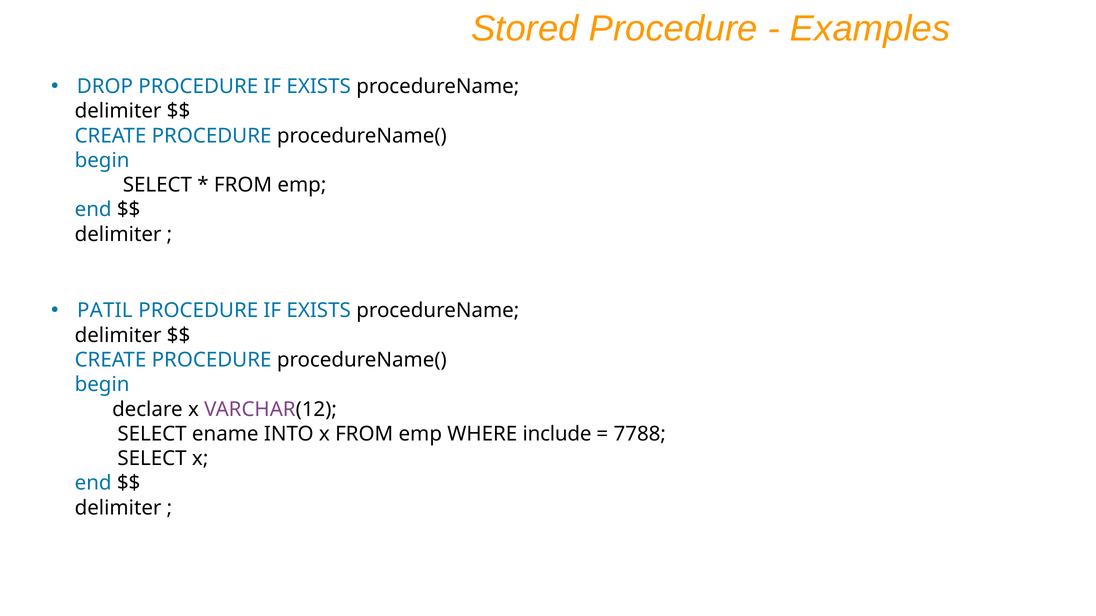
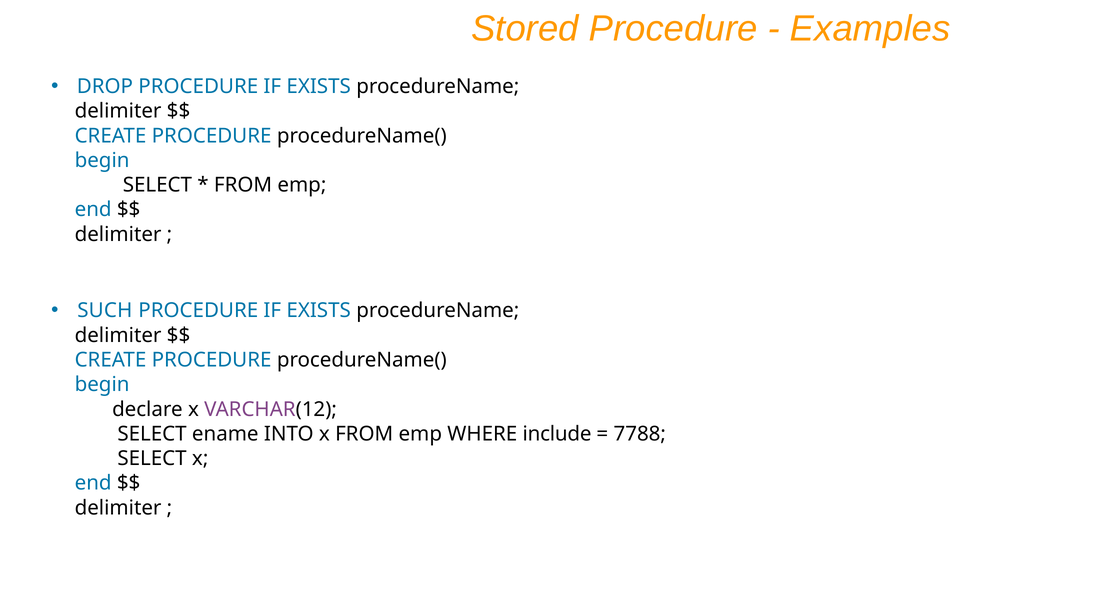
PATIL: PATIL -> SUCH
